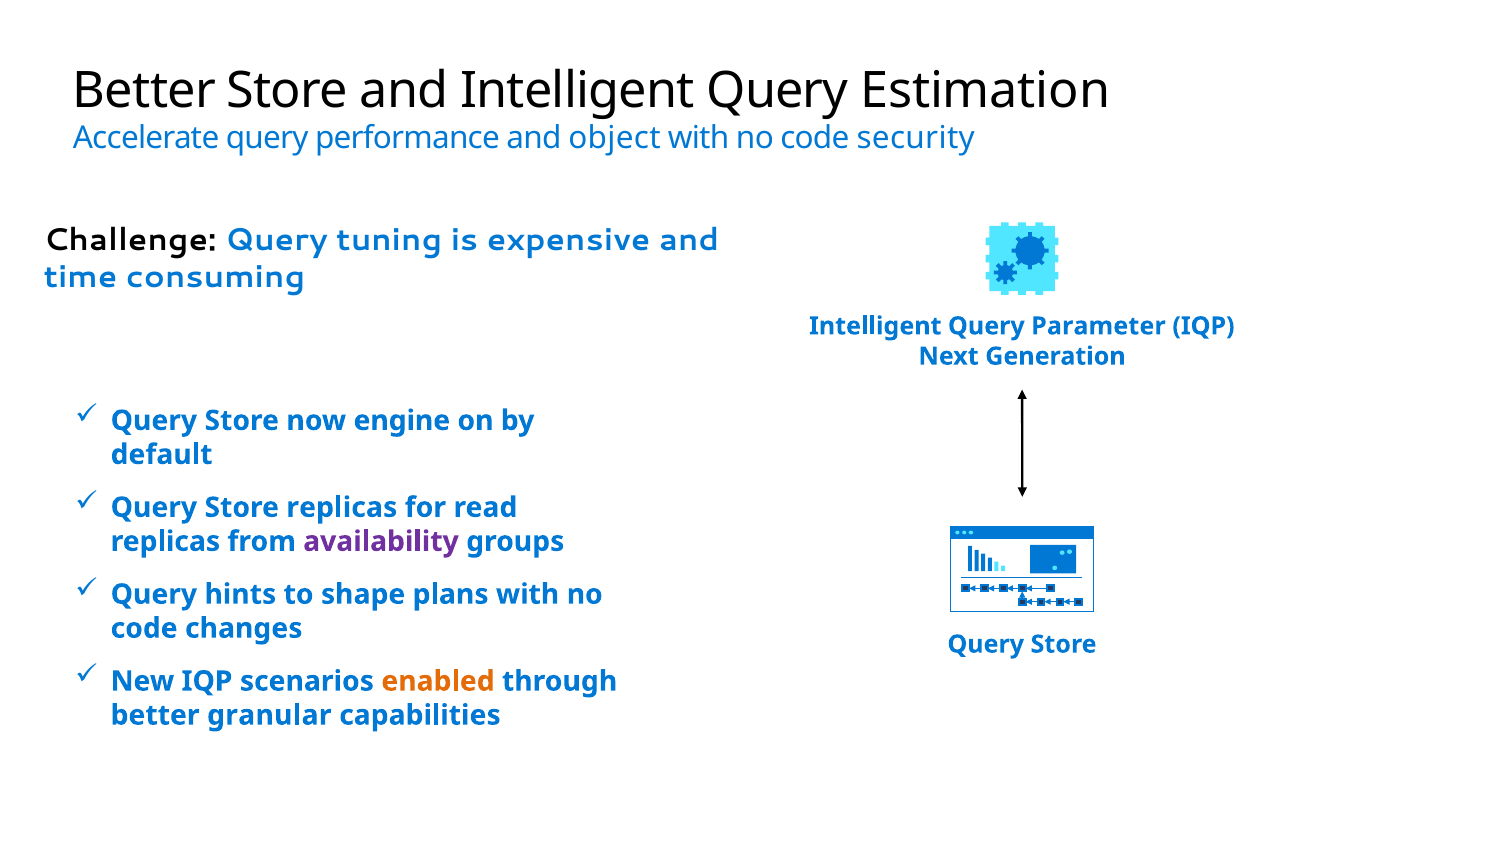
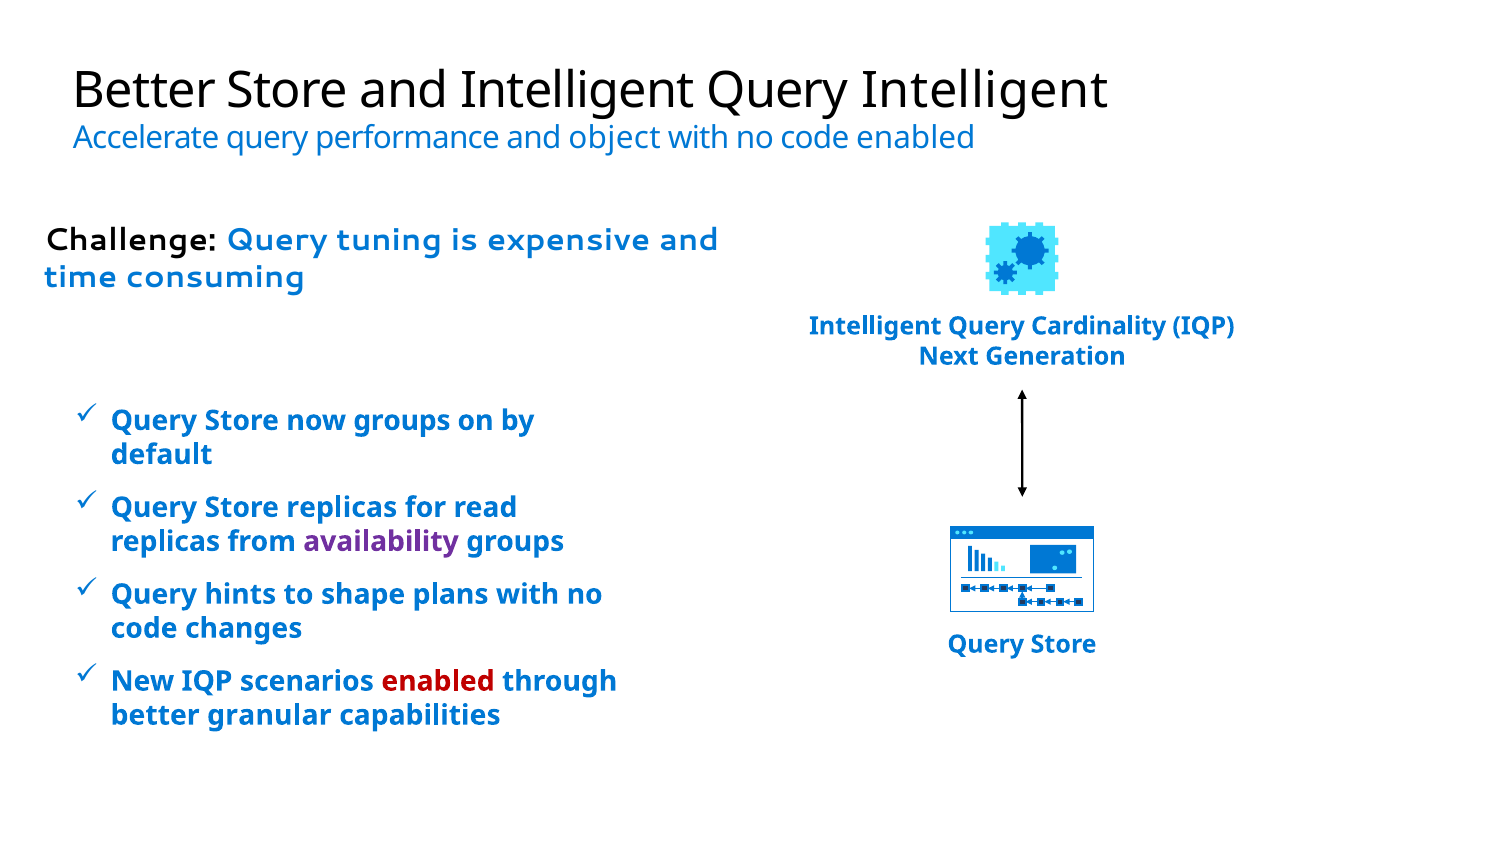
Query Estimation: Estimation -> Intelligent
code security: security -> enabled
Parameter: Parameter -> Cardinality
now engine: engine -> groups
enabled at (438, 681) colour: orange -> red
